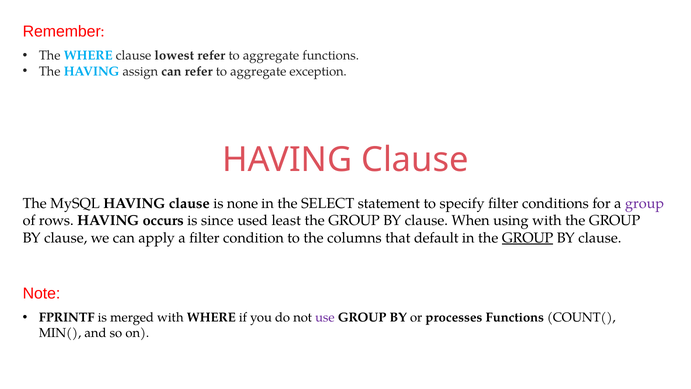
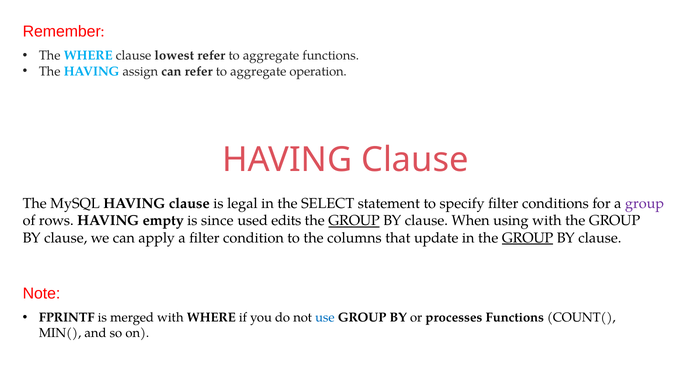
exception: exception -> operation
none: none -> legal
occurs: occurs -> empty
least: least -> edits
GROUP at (354, 220) underline: none -> present
default: default -> update
use colour: purple -> blue
